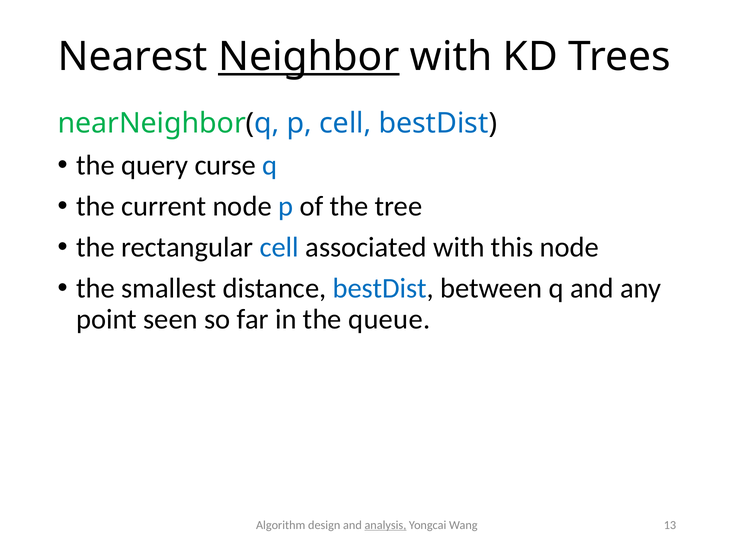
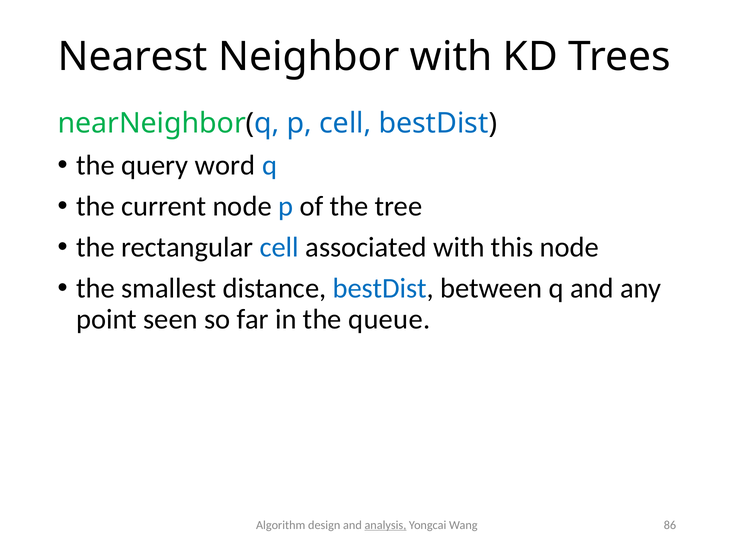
Neighbor underline: present -> none
curse: curse -> word
13: 13 -> 86
